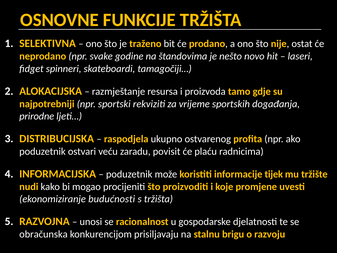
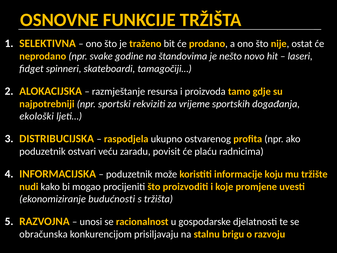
prirodne: prirodne -> ekološki
tijek: tijek -> koju
